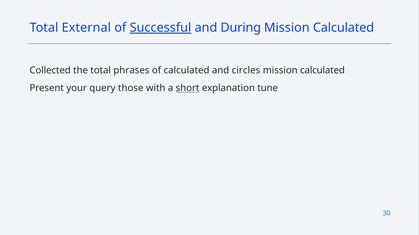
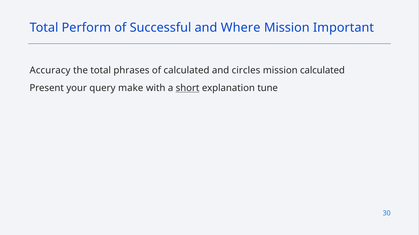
External: External -> Perform
Successful underline: present -> none
During: During -> Where
Calculated at (344, 28): Calculated -> Important
Collected: Collected -> Accuracy
those: those -> make
